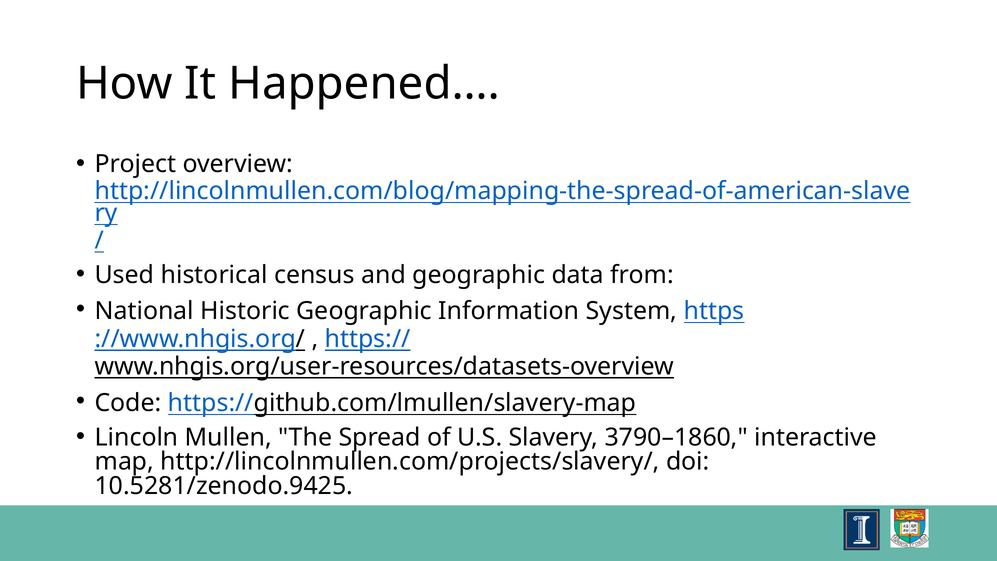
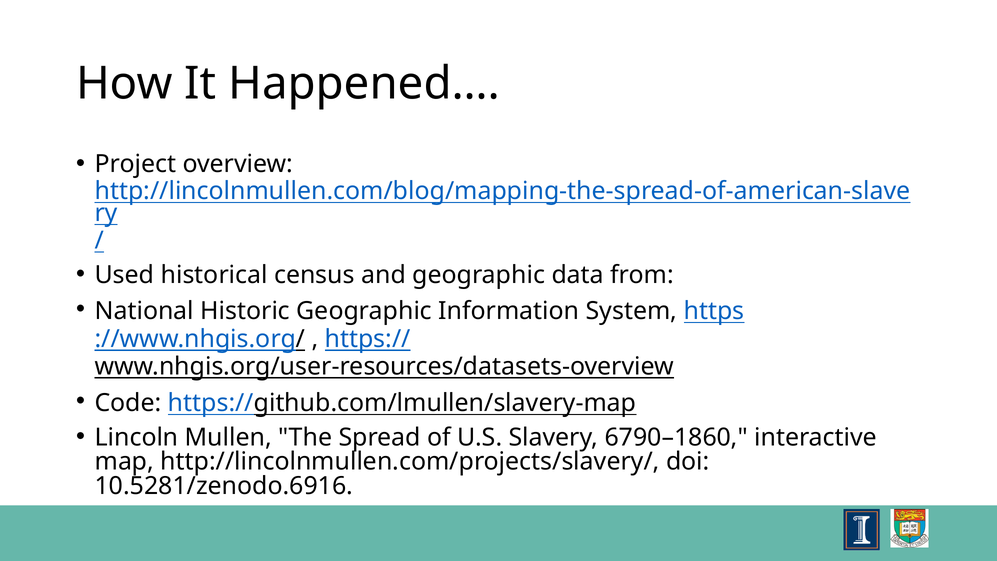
3790–1860: 3790–1860 -> 6790–1860
10.5281/zenodo.9425: 10.5281/zenodo.9425 -> 10.5281/zenodo.6916
